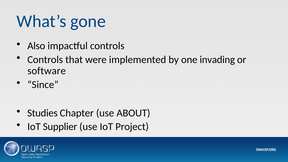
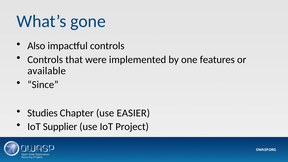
invading: invading -> features
software: software -> available
ABOUT: ABOUT -> EASIER
